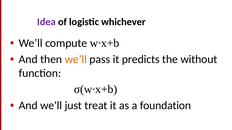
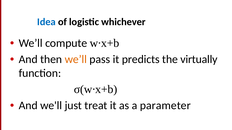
Idea colour: purple -> blue
without: without -> virtually
foundation: foundation -> parameter
